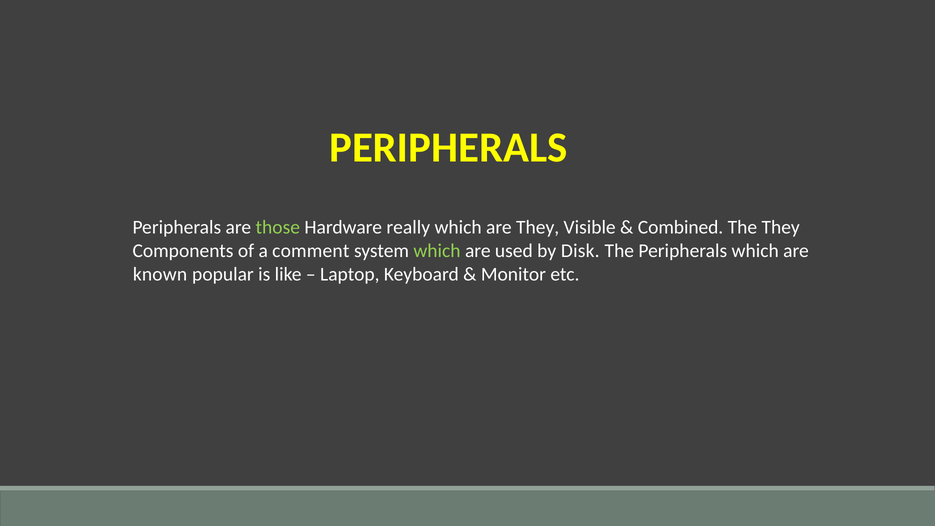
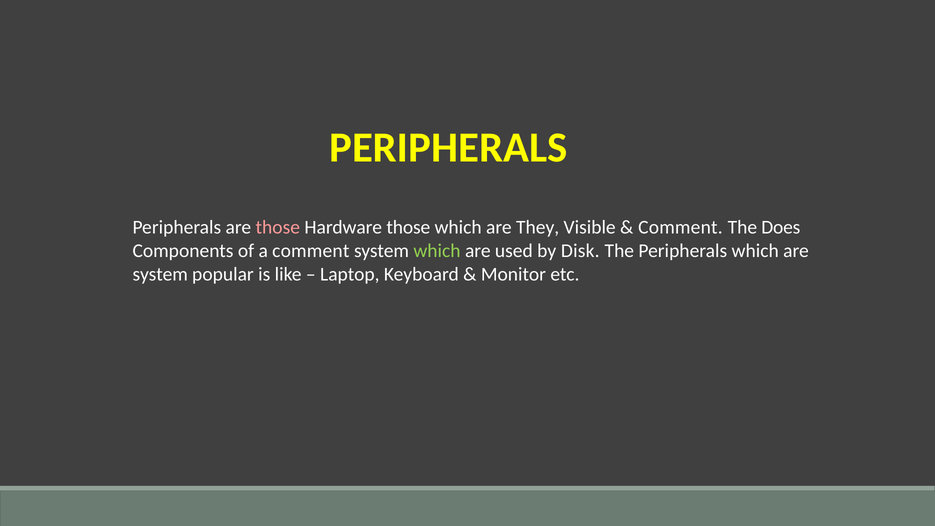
those at (278, 227) colour: light green -> pink
Hardware really: really -> those
Combined at (681, 227): Combined -> Comment
The They: They -> Does
known at (160, 274): known -> system
